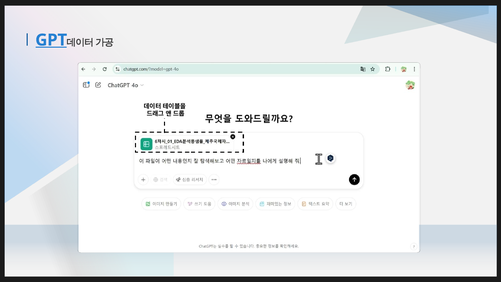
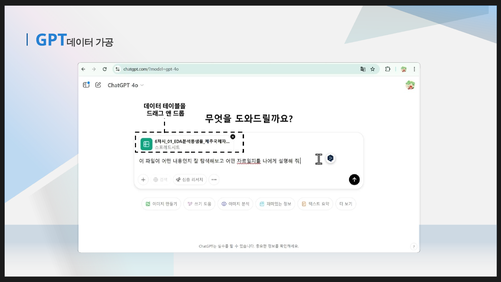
GPT underline: present -> none
